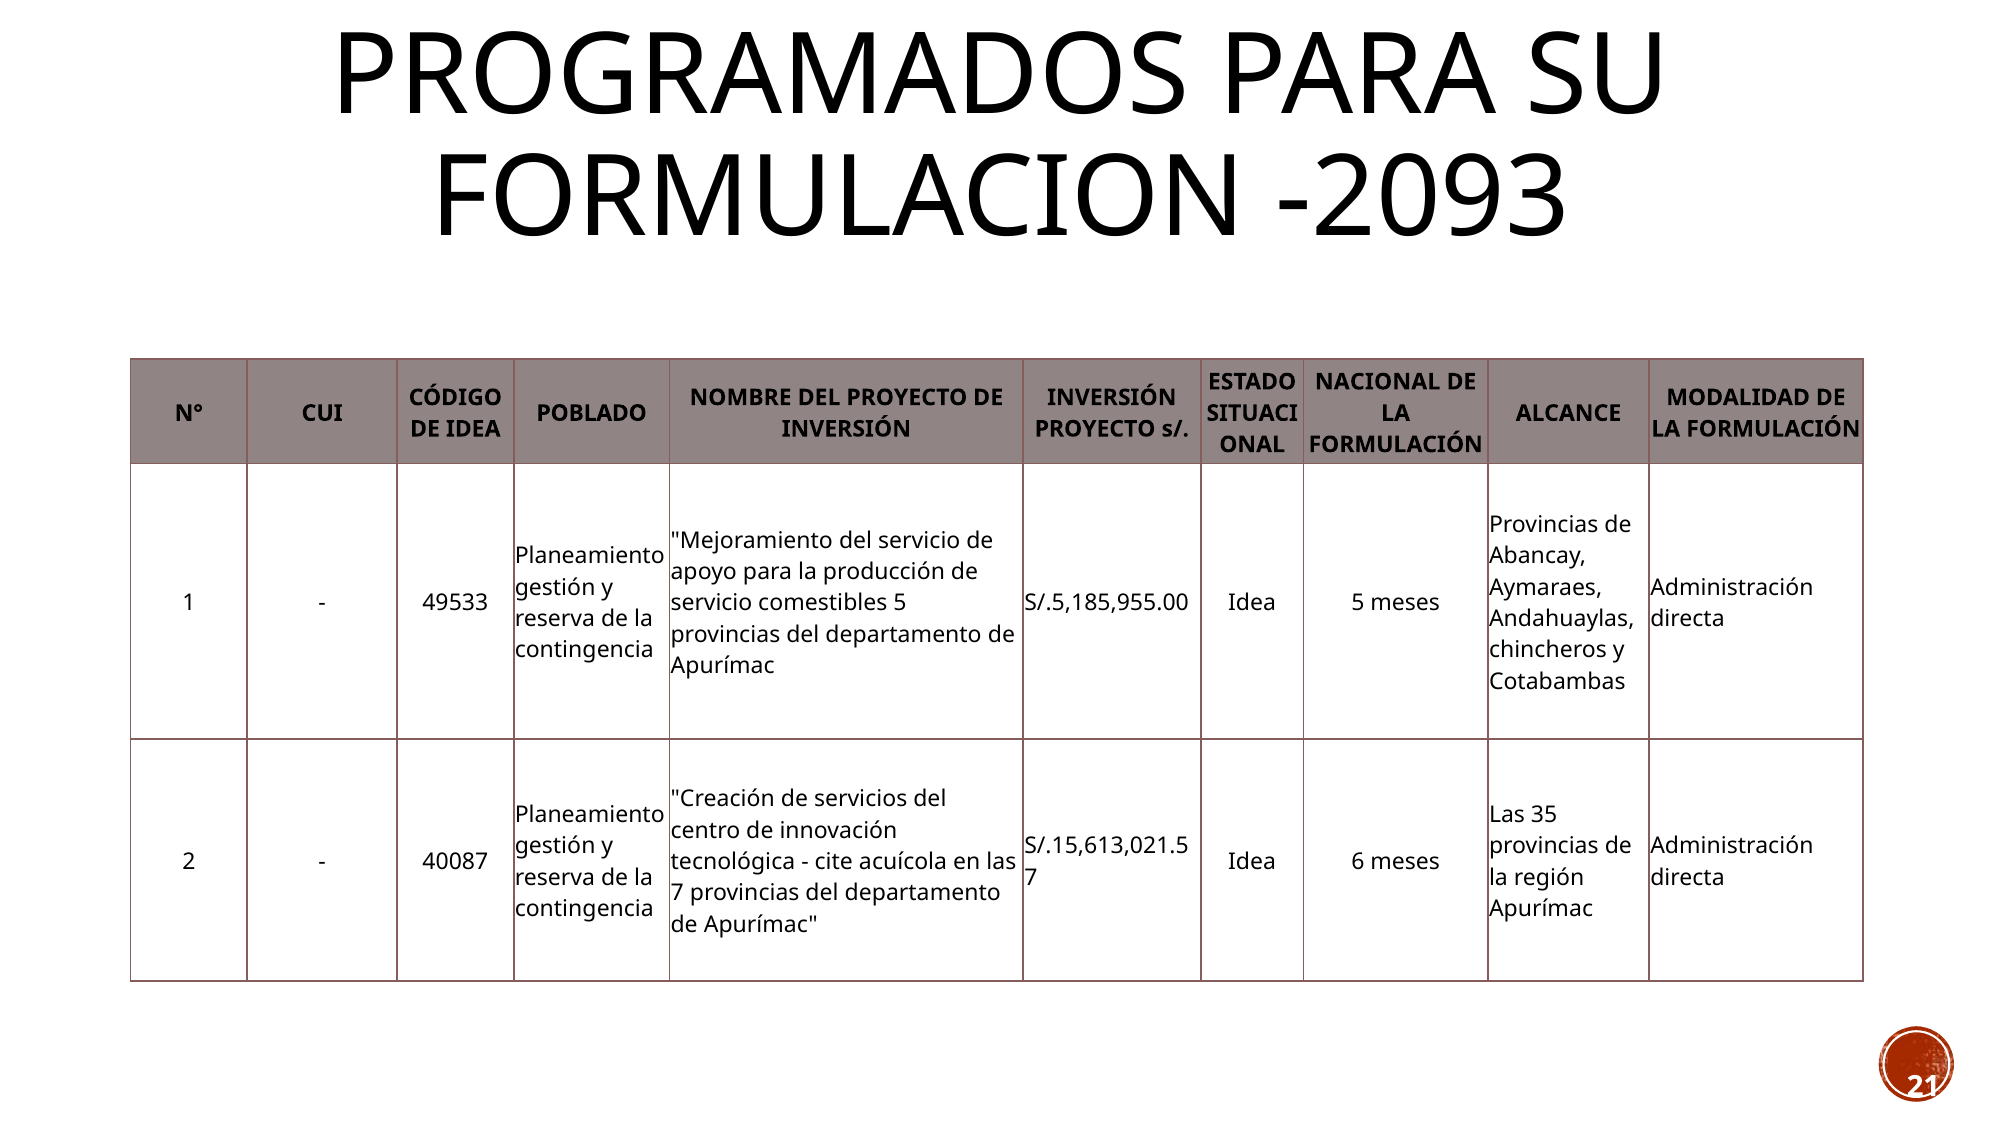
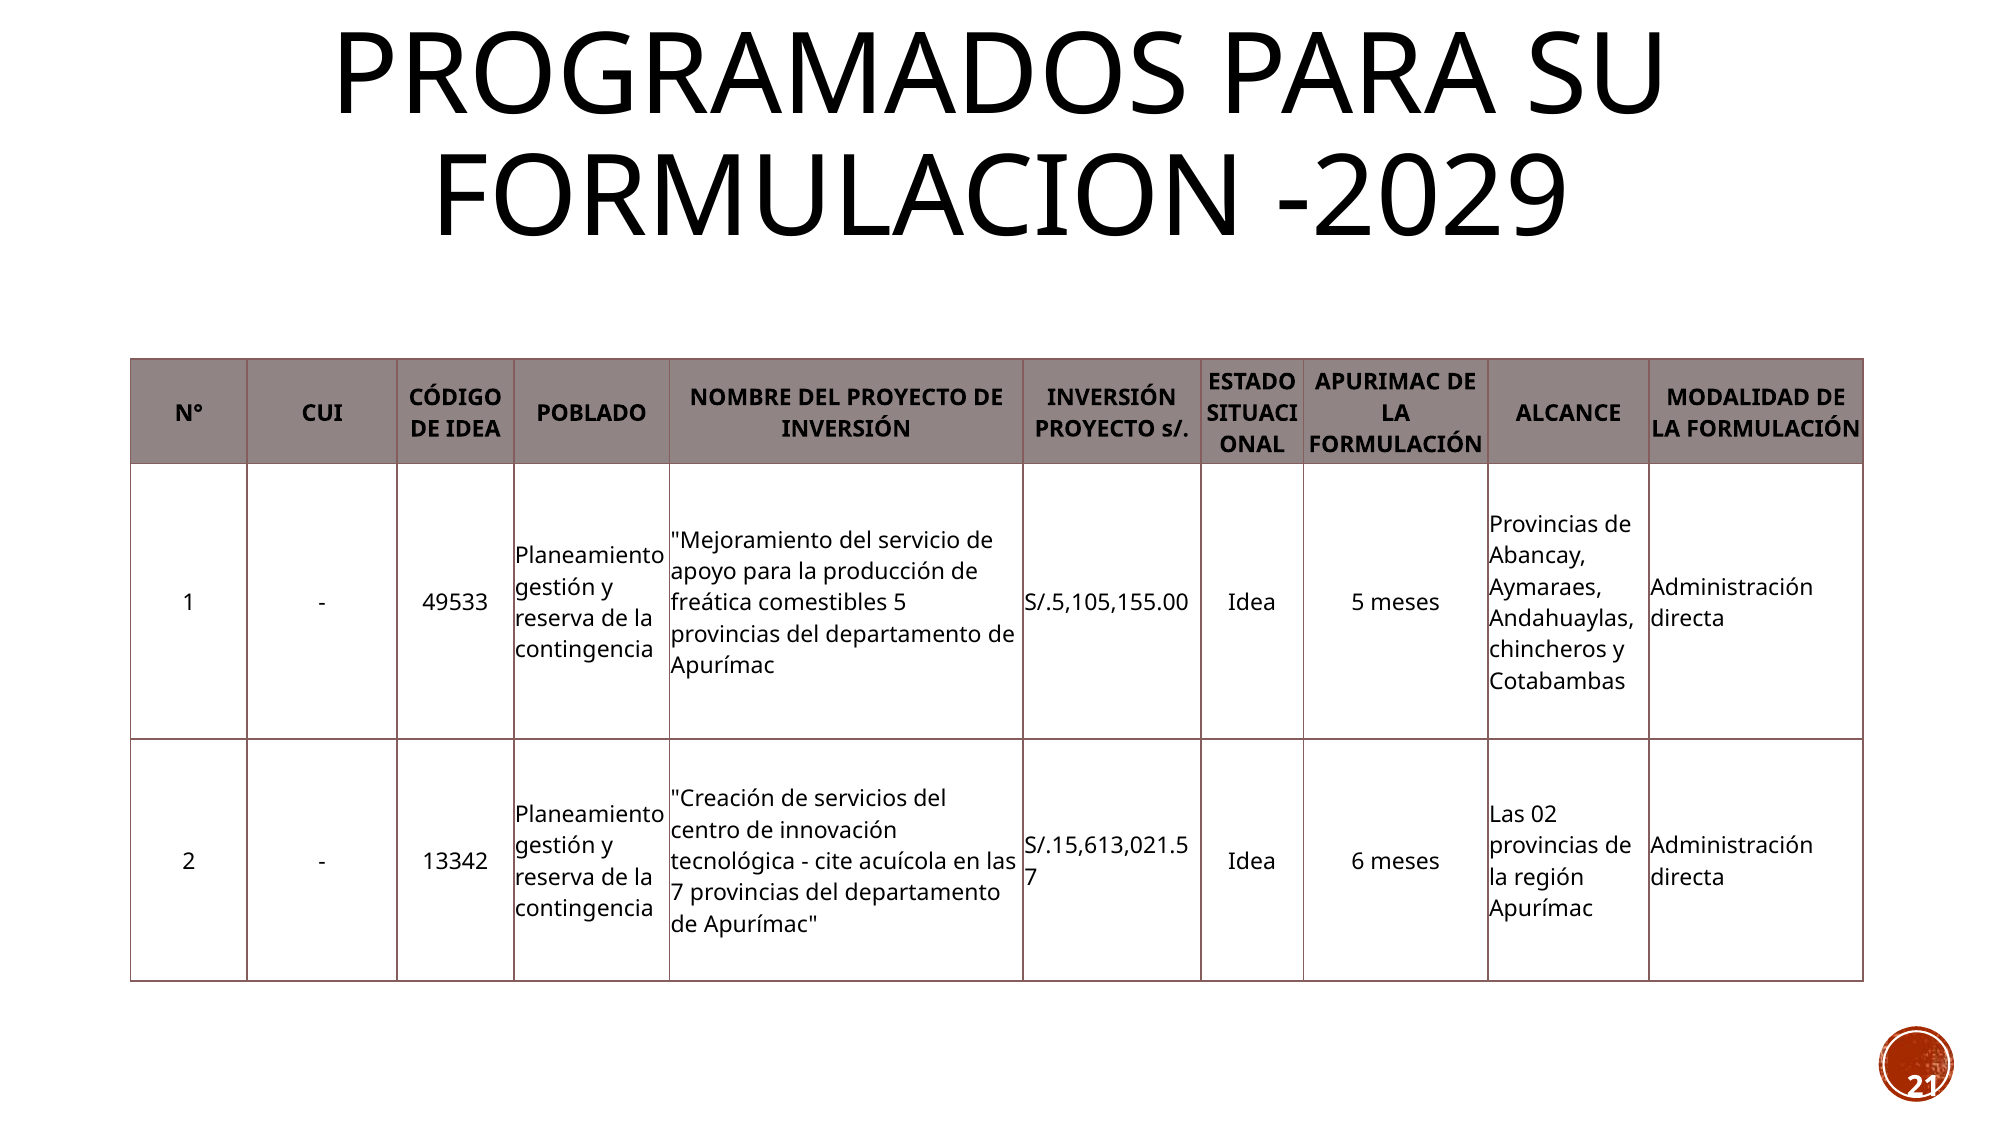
-2093: -2093 -> -2029
NACIONAL: NACIONAL -> APURIMAC
servicio at (711, 603): servicio -> freática
S/.5,185,955.00: S/.5,185,955.00 -> S/.5,105,155.00
35: 35 -> 02
40087: 40087 -> 13342
